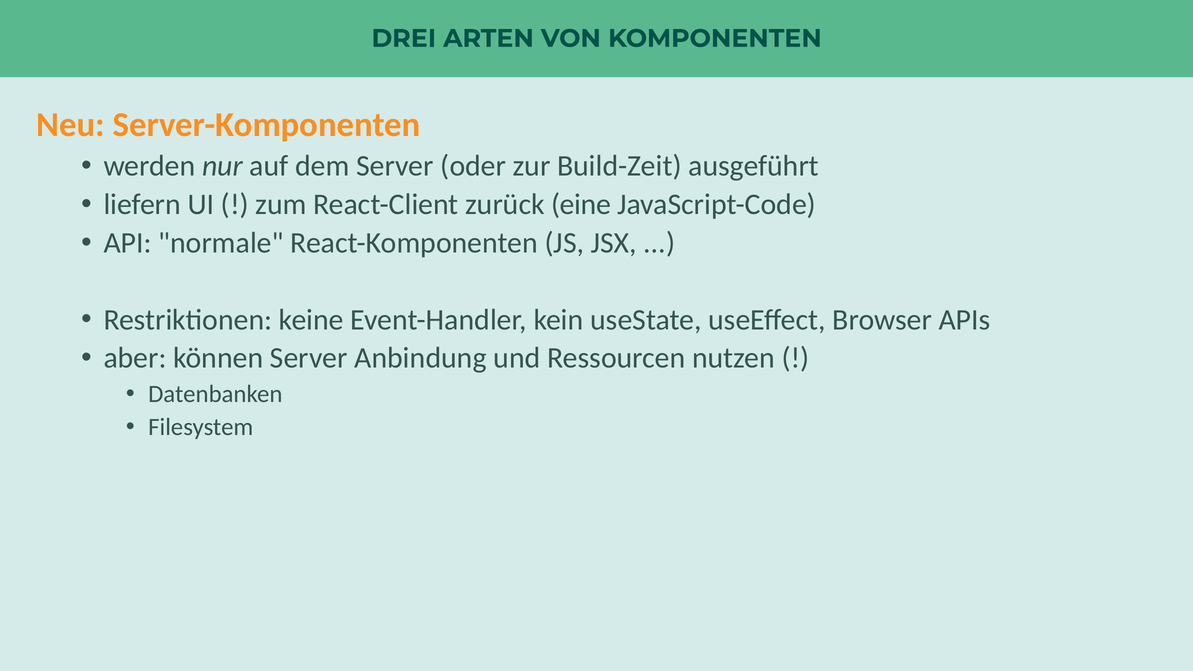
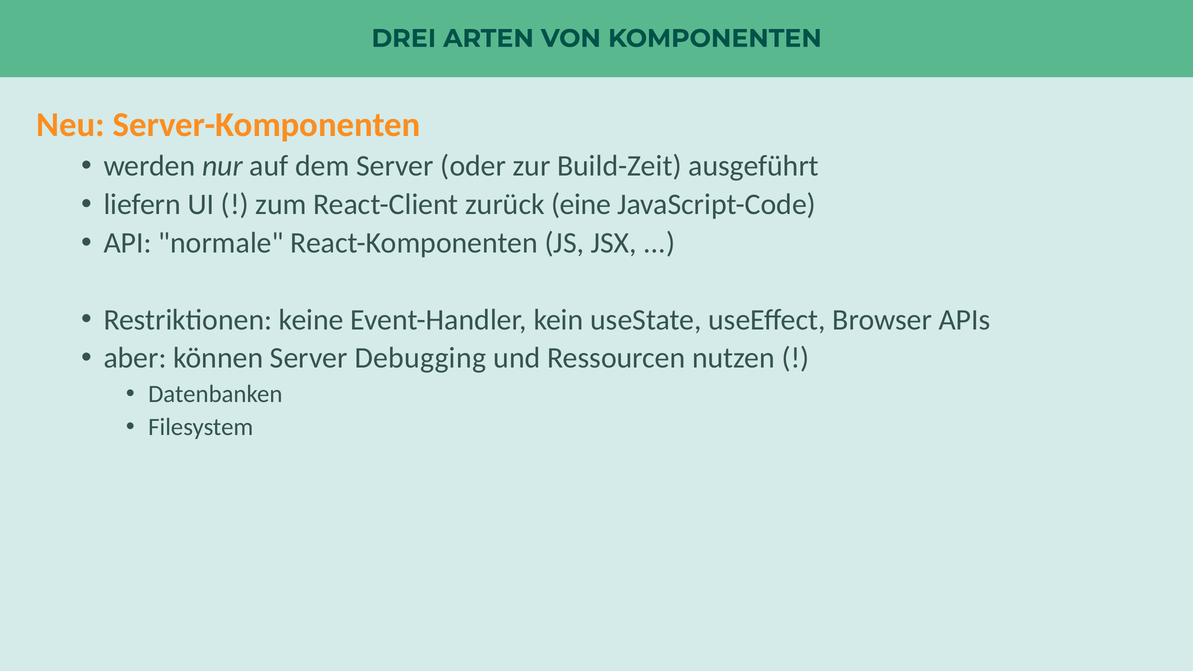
Anbindung: Anbindung -> Debugging
